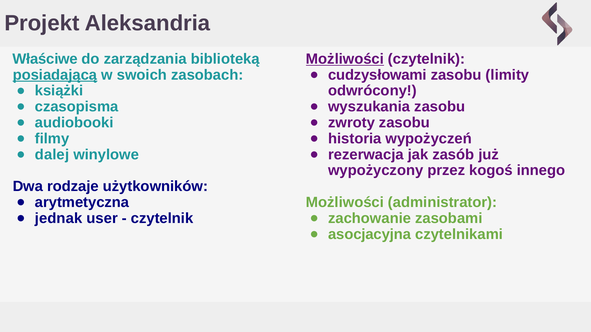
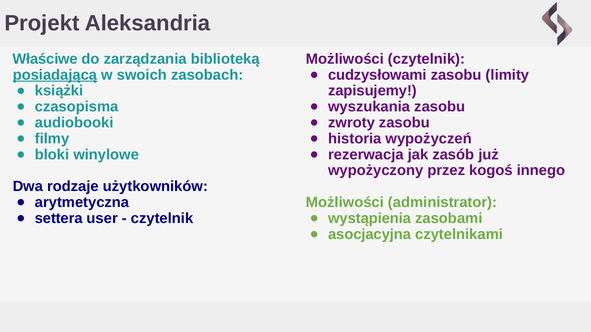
Możliwości at (345, 59) underline: present -> none
odwrócony: odwrócony -> zapisujemy
dalej: dalej -> bloki
jednak: jednak -> settera
zachowanie: zachowanie -> wystąpienia
